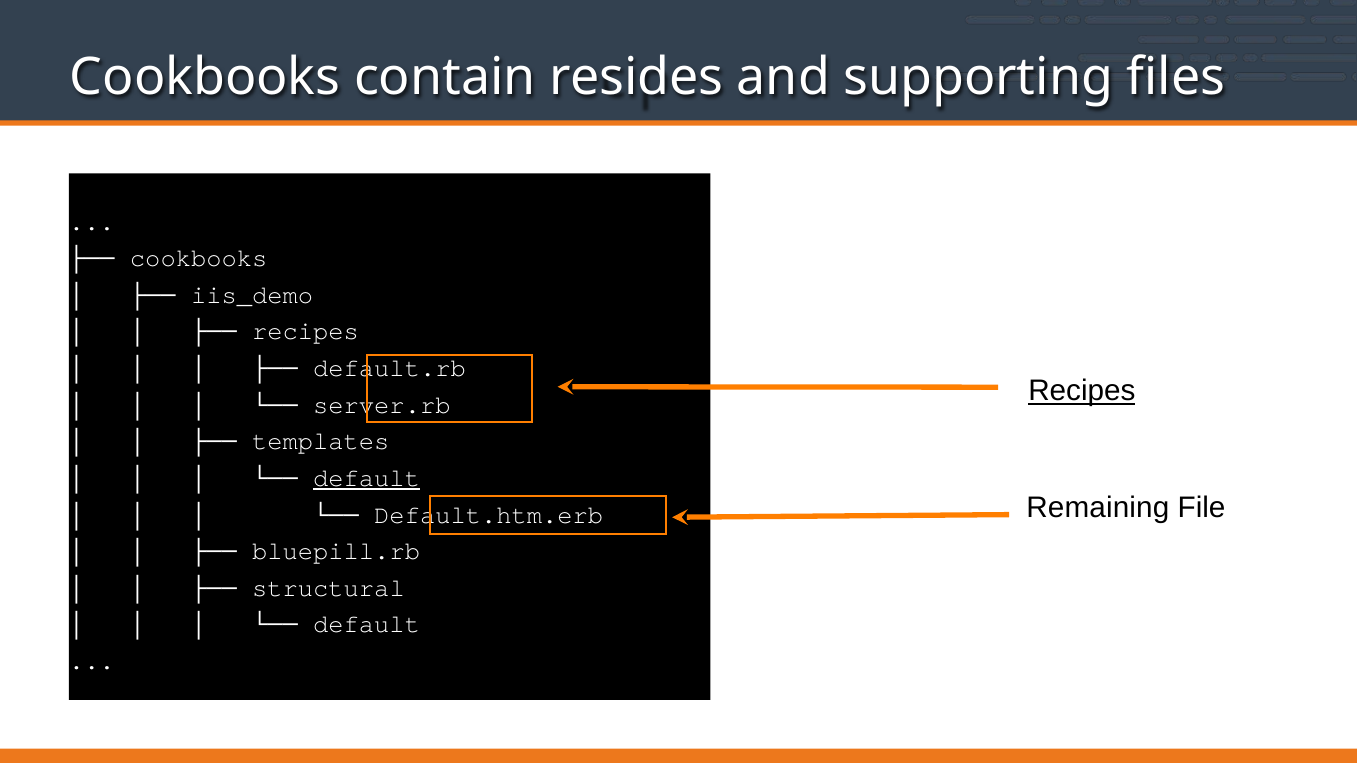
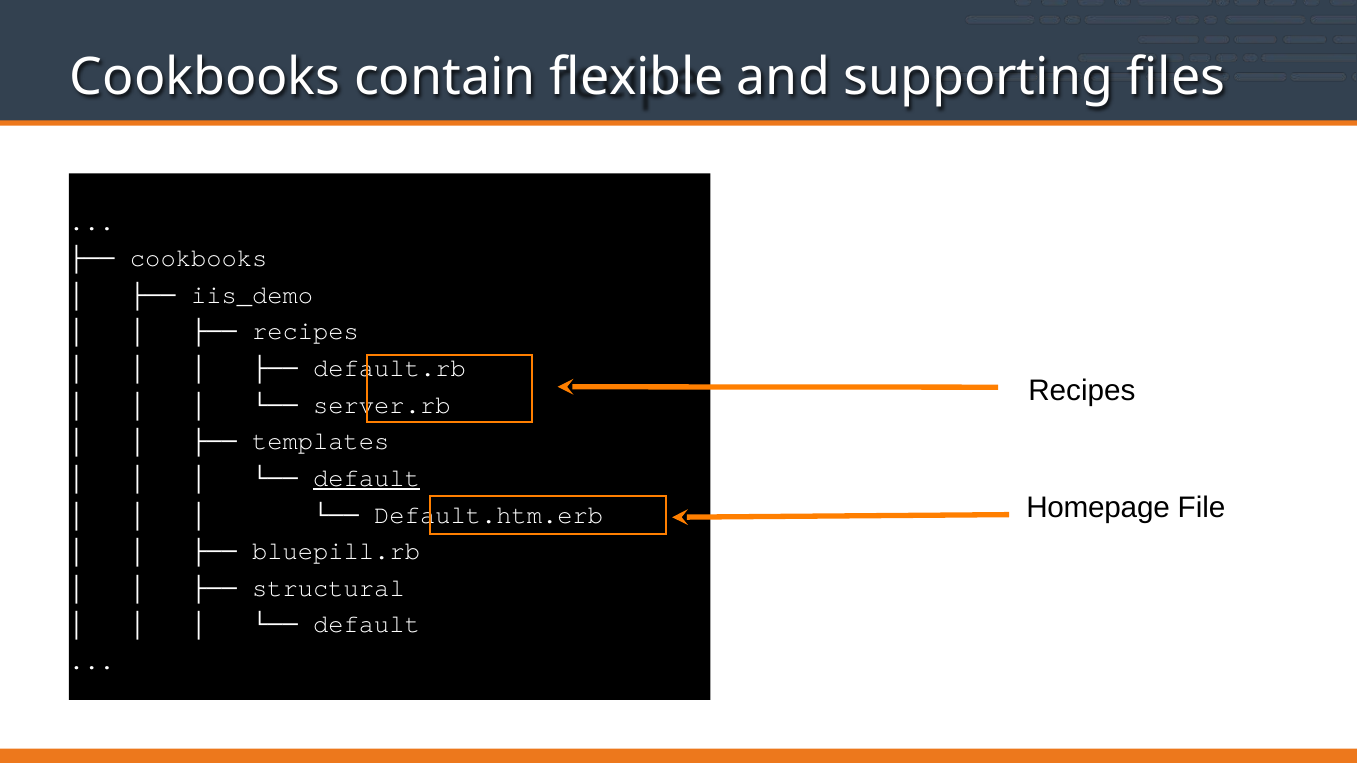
resides: resides -> flexible
Recipes at (1082, 391) underline: present -> none
Remaining: Remaining -> Homepage
